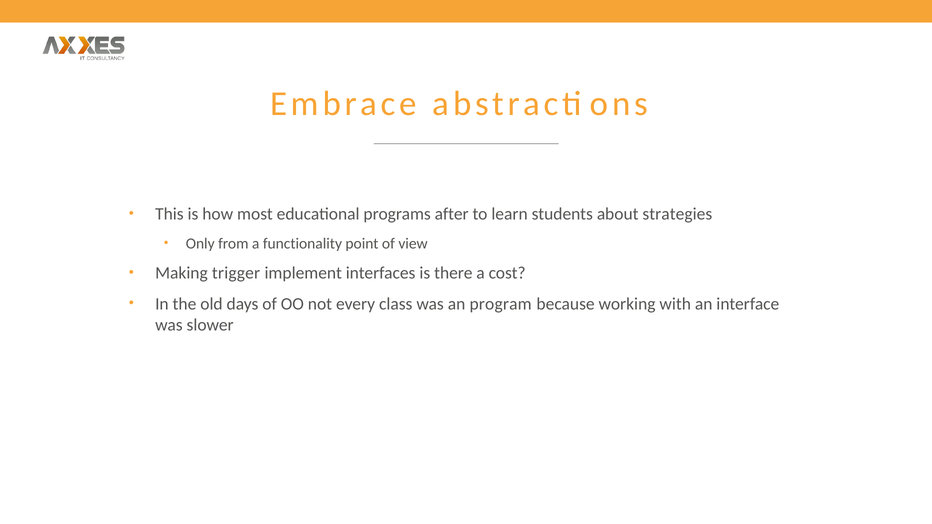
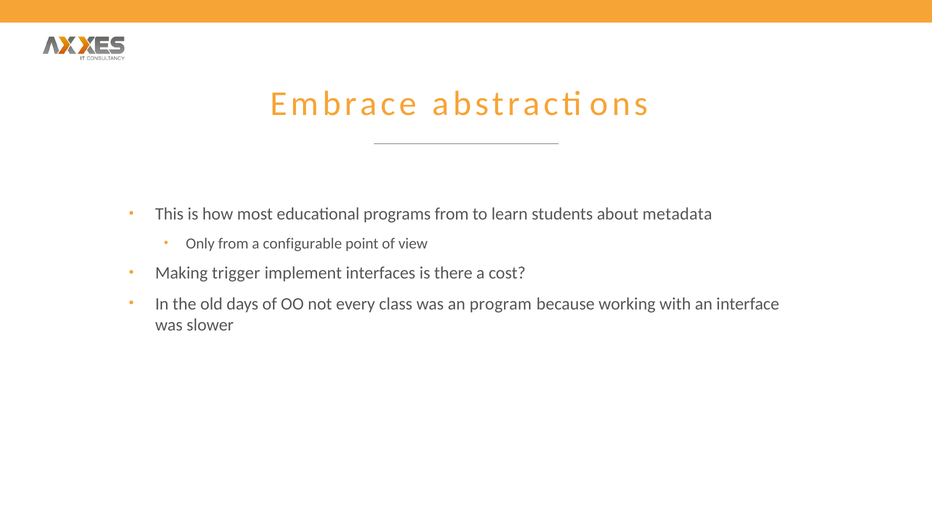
programs after: after -> from
strategies: strategies -> metadata
functionality: functionality -> configurable
